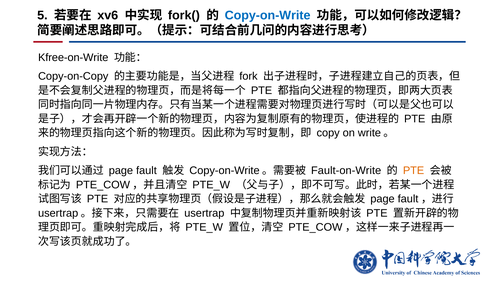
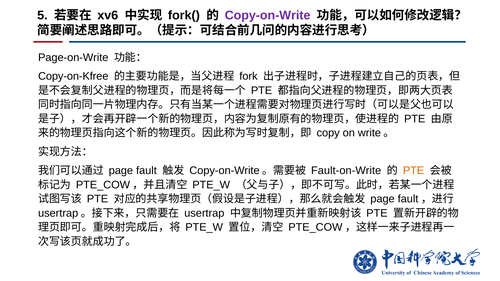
Copy-on-Write colour: blue -> purple
Kfree-on-Write: Kfree-on-Write -> Page-on-Write
Copy-on-Copy: Copy-on-Copy -> Copy-on-Kfree
